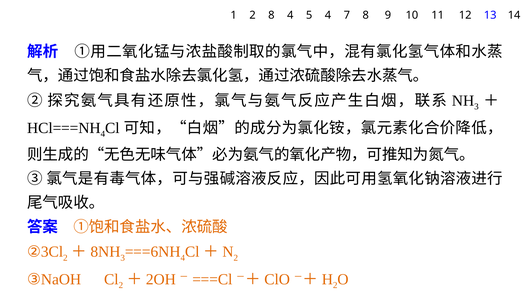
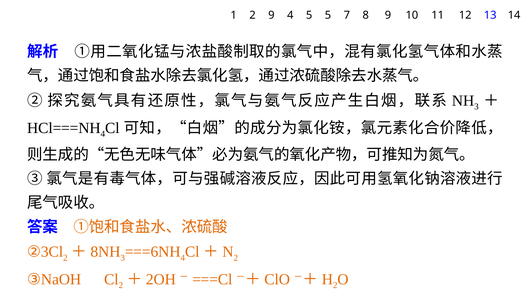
2 8: 8 -> 9
5 4: 4 -> 5
